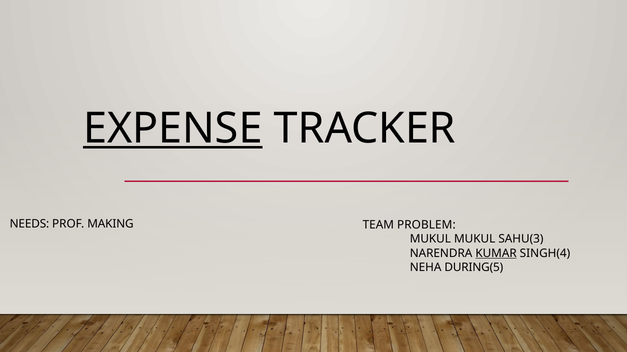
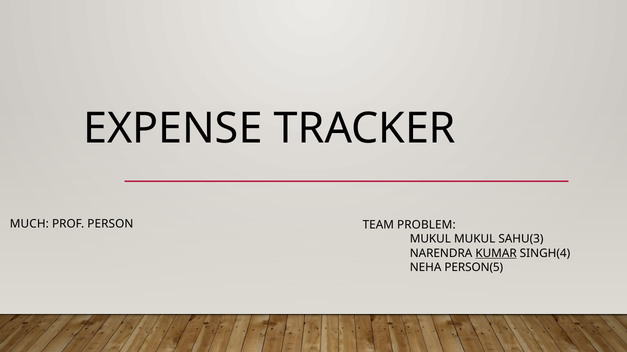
EXPENSE underline: present -> none
NEEDS: NEEDS -> MUCH
MAKING: MAKING -> PERSON
DURING(5: DURING(5 -> PERSON(5
